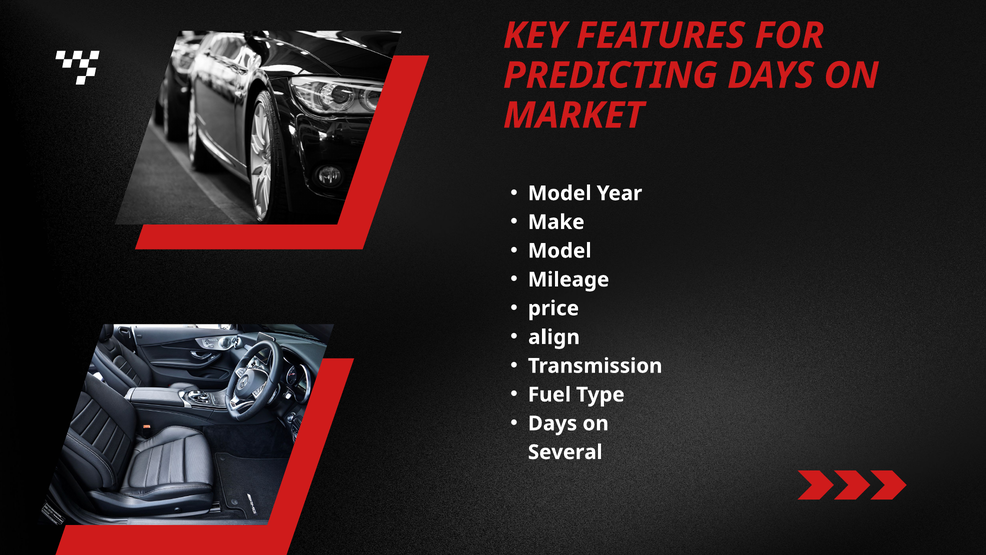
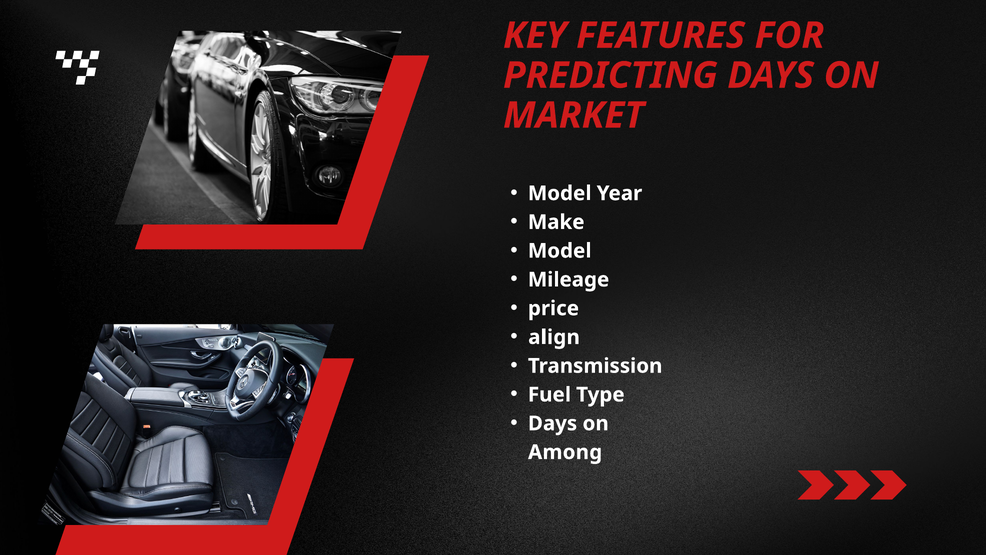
Several: Several -> Among
